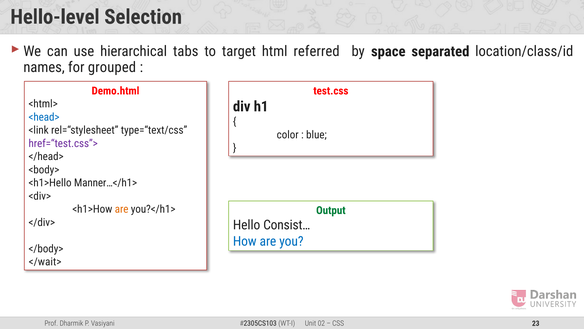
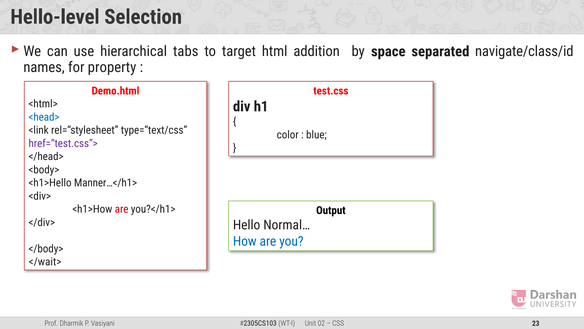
referred: referred -> addition
location/class/id: location/class/id -> navigate/class/id
grouped: grouped -> property
are at (122, 209) colour: orange -> red
Output colour: green -> black
Consist…: Consist… -> Normal…
